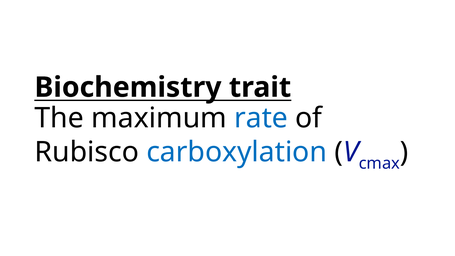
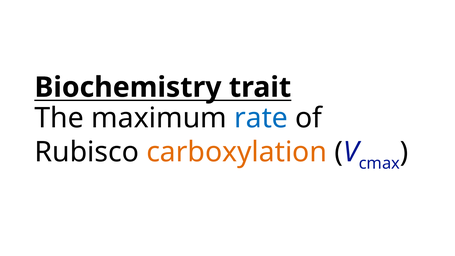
carboxylation colour: blue -> orange
